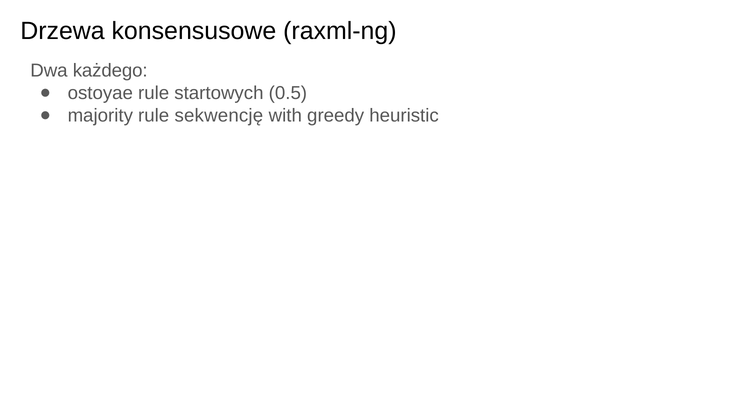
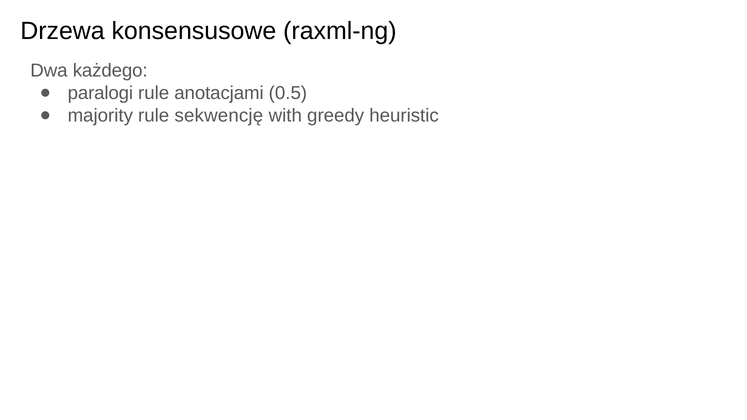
ostoyae: ostoyae -> paralogi
startowych: startowych -> anotacjami
